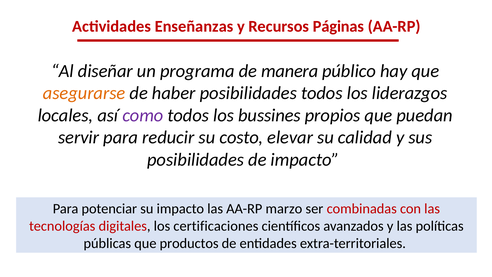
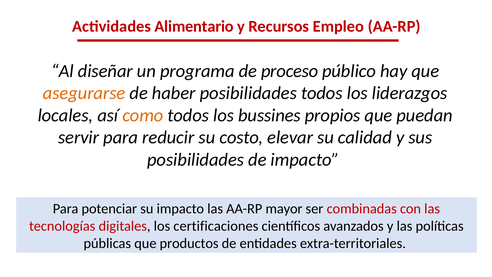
Enseñanzas: Enseñanzas -> Alimentario
Páginas: Páginas -> Empleo
manera: manera -> proceso
como colour: purple -> orange
marzo: marzo -> mayor
